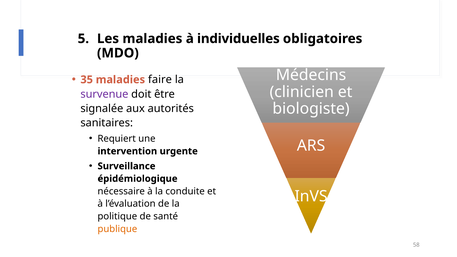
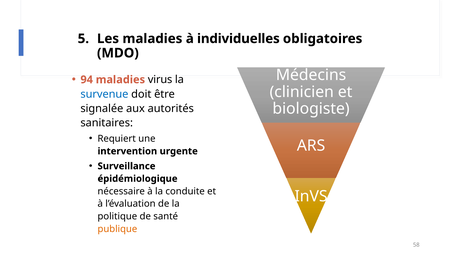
35: 35 -> 94
faire: faire -> virus
survenue colour: purple -> blue
